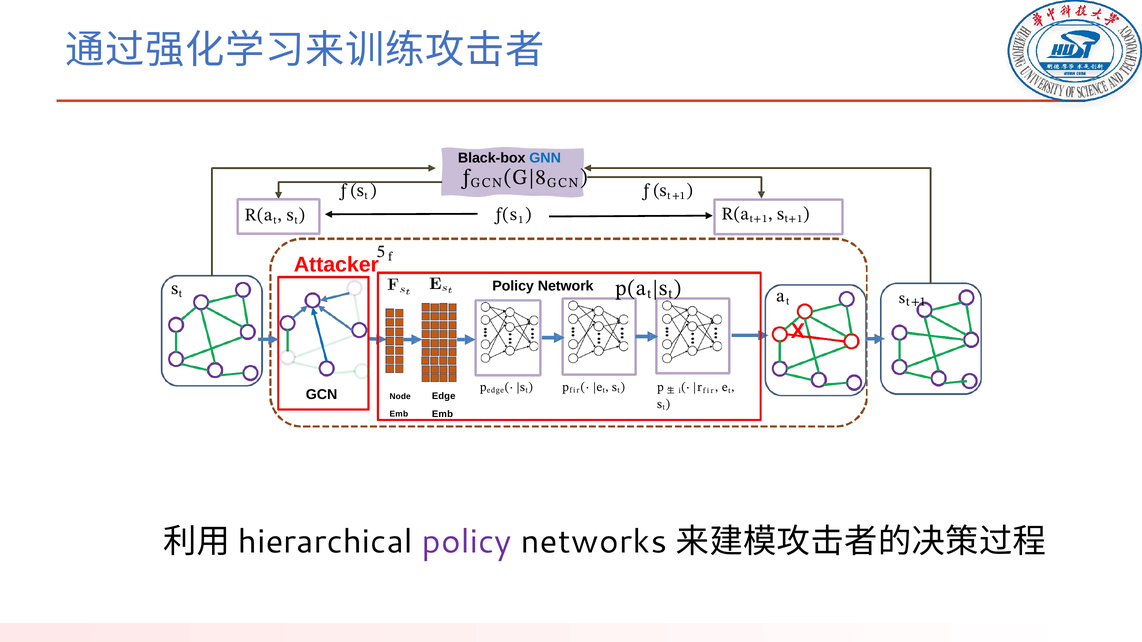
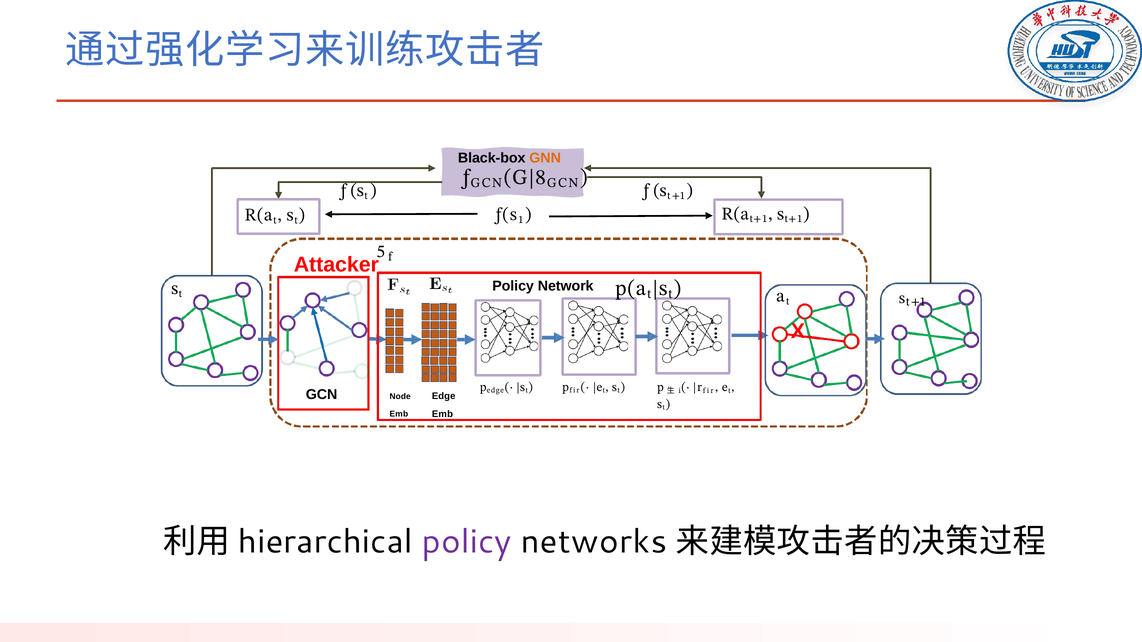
GNN colour: blue -> orange
